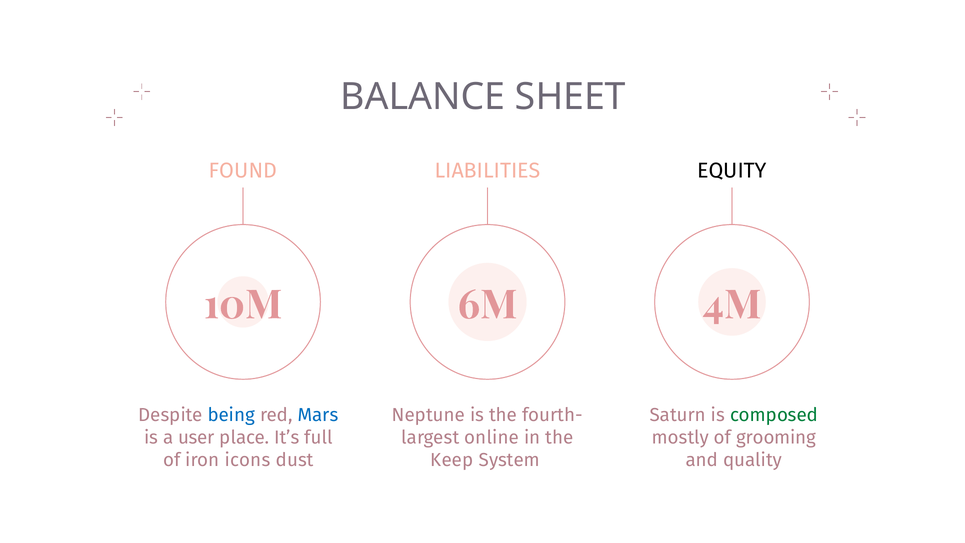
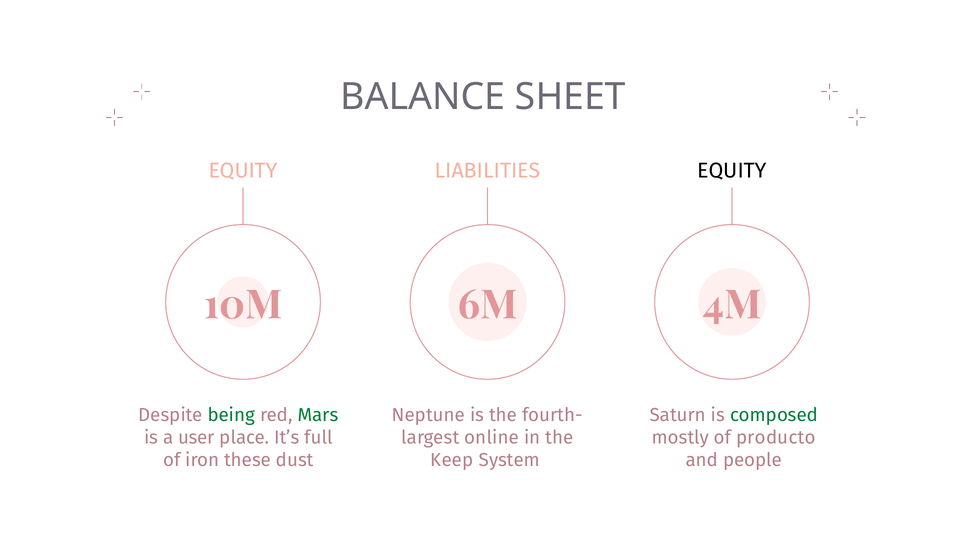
FOUND at (243, 171): FOUND -> EQUITY
being colour: blue -> green
Mars colour: blue -> green
grooming: grooming -> producto
icons: icons -> these
quality: quality -> people
